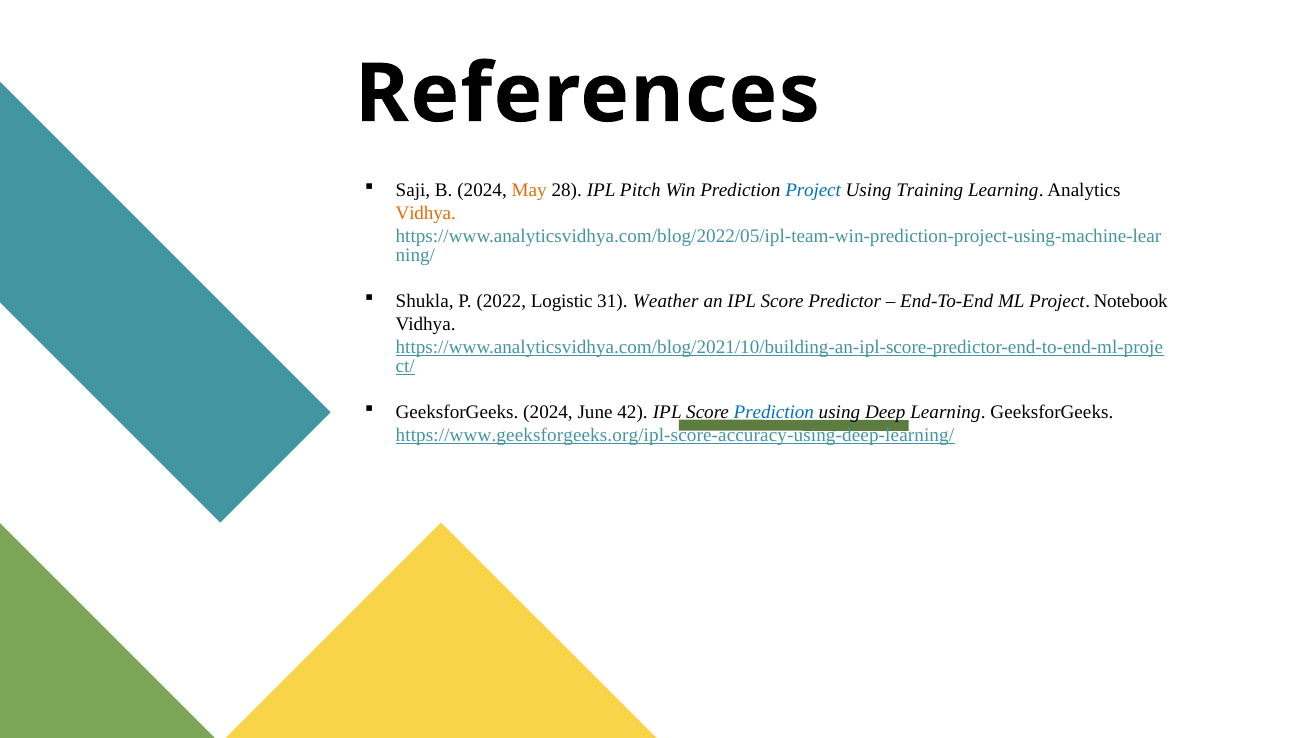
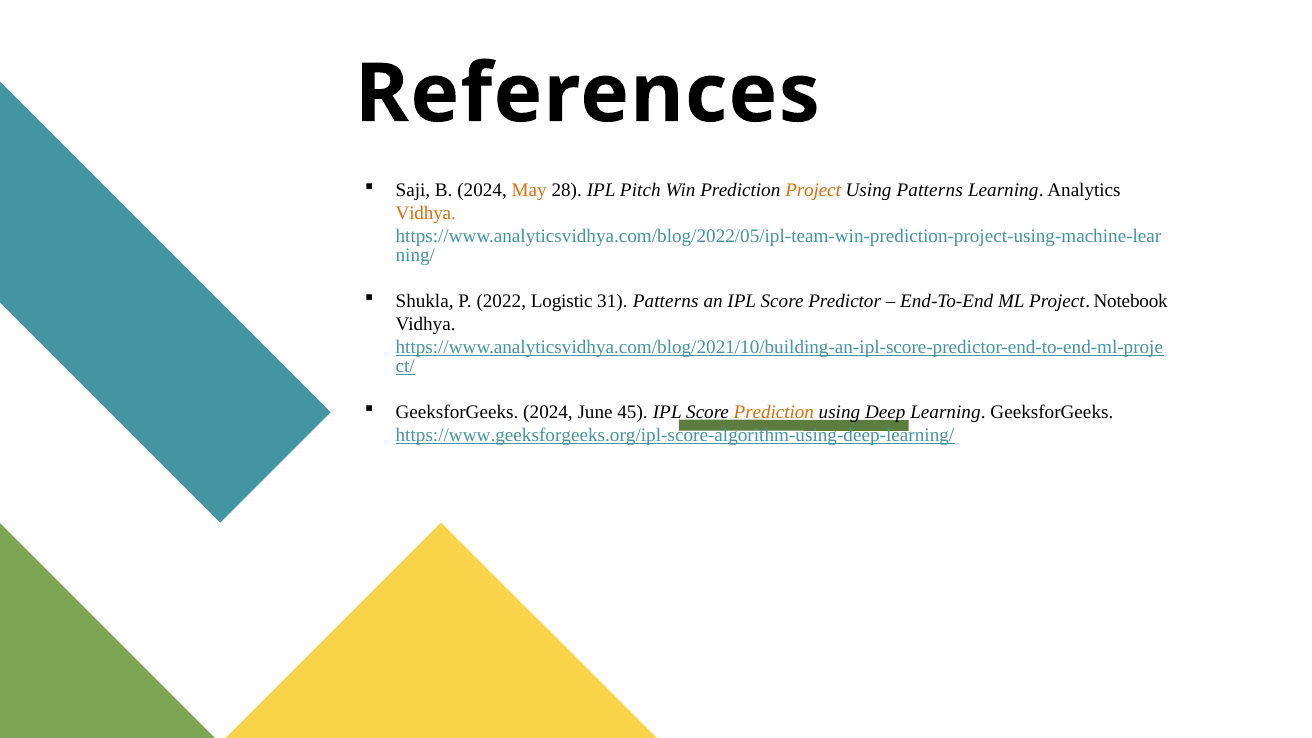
Project at (813, 190) colour: blue -> orange
Using Training: Training -> Patterns
31 Weather: Weather -> Patterns
42: 42 -> 45
Prediction at (774, 412) colour: blue -> orange
https://www.geeksforgeeks.org/ipl-score-accuracy-using-deep-learning/: https://www.geeksforgeeks.org/ipl-score-accuracy-using-deep-learning/ -> https://www.geeksforgeeks.org/ipl-score-algorithm-using-deep-learning/
